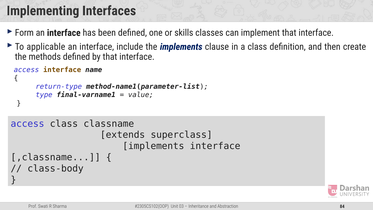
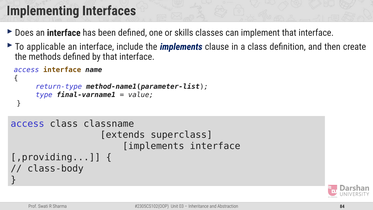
Form: Form -> Does
,classname: ,classname -> ,providing
